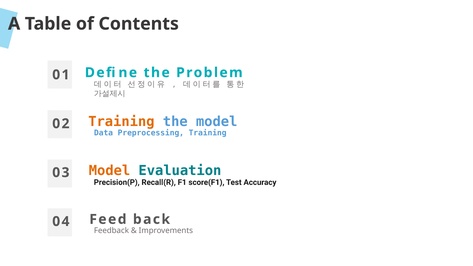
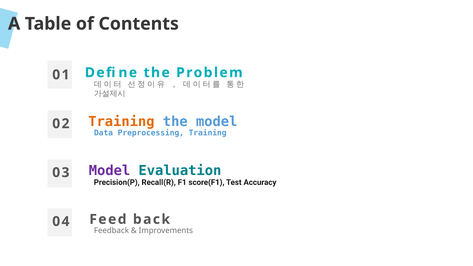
Model at (110, 171) colour: orange -> purple
